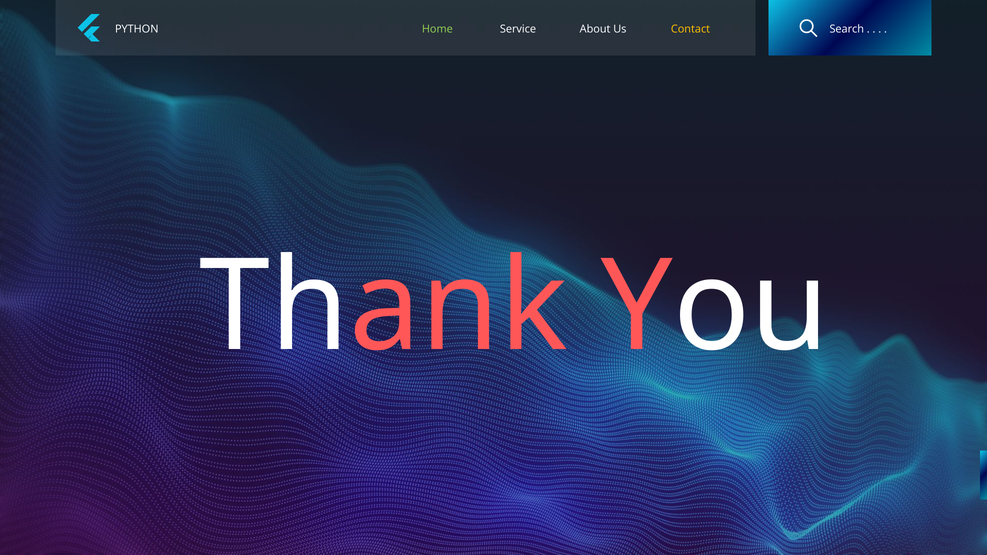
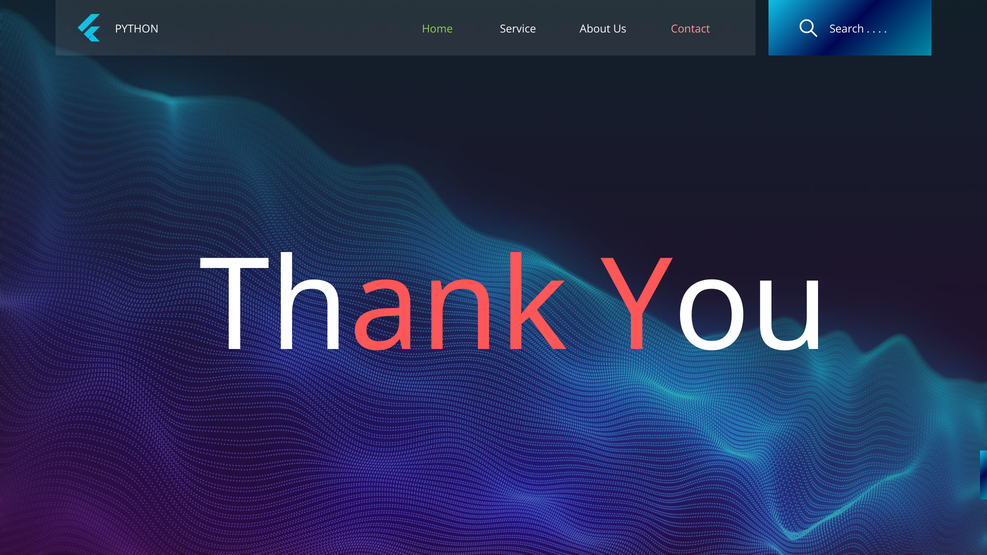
Contact colour: yellow -> pink
